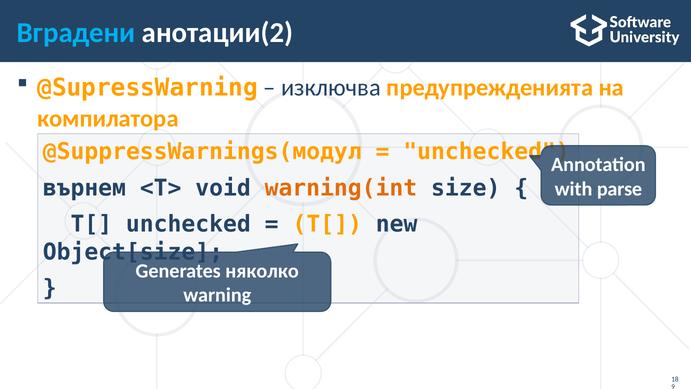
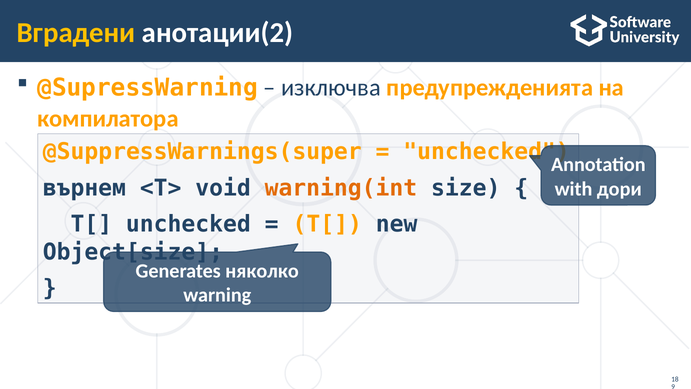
Вградени colour: light blue -> yellow
@SuppressWarnings(модул: @SuppressWarnings(модул -> @SuppressWarnings(super
parse: parse -> дори
